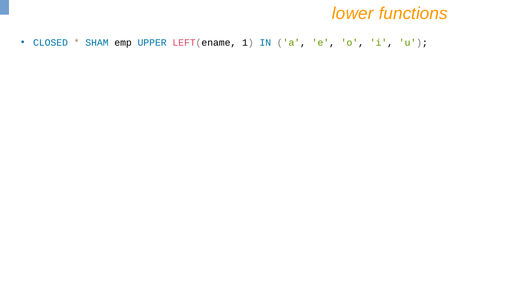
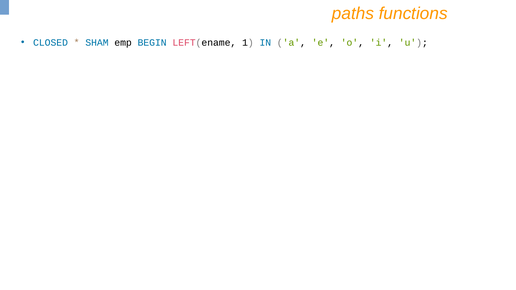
lower: lower -> paths
UPPER: UPPER -> BEGIN
